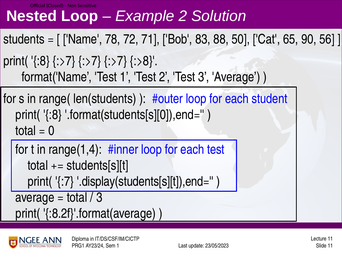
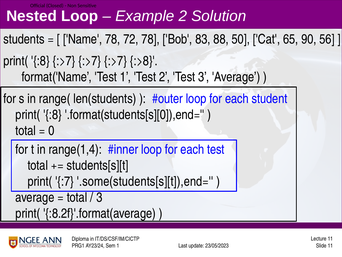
72 71: 71 -> 78
.display(students[s][t]),end=: .display(students[s][t]),end= -> .some(students[s][t]),end=
